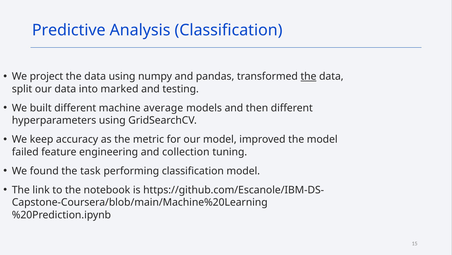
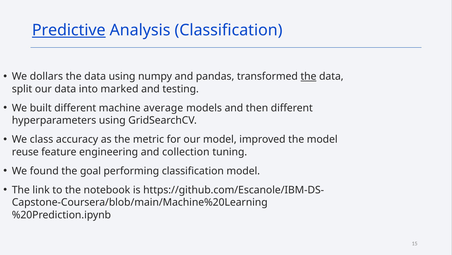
Predictive underline: none -> present
project: project -> dollars
keep: keep -> class
failed: failed -> reuse
task: task -> goal
